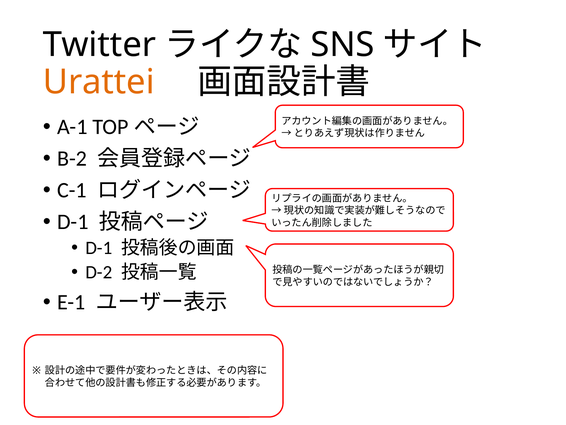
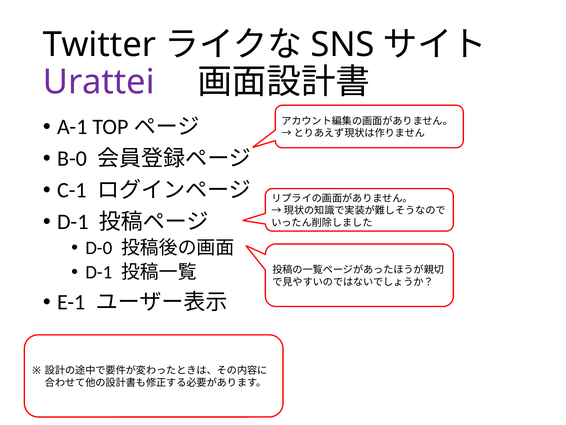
Urattei colour: orange -> purple
B-2: B-2 -> B-0
D-1 at (99, 248): D-1 -> D-0
D-2 at (99, 272): D-2 -> D-1
